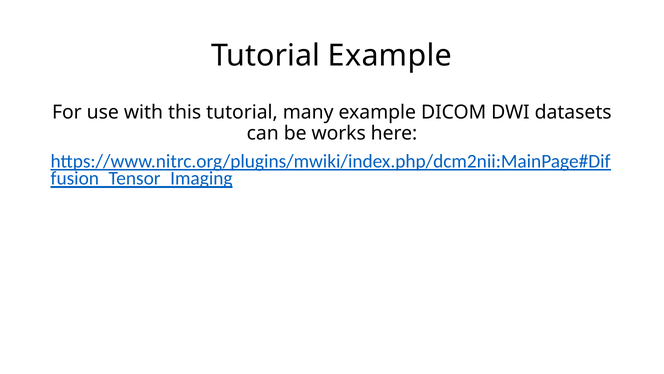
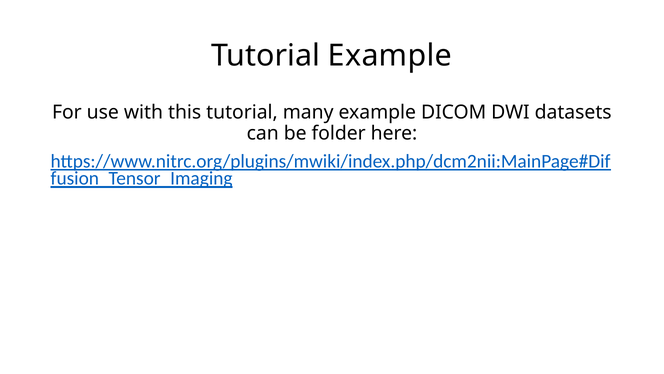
works: works -> folder
